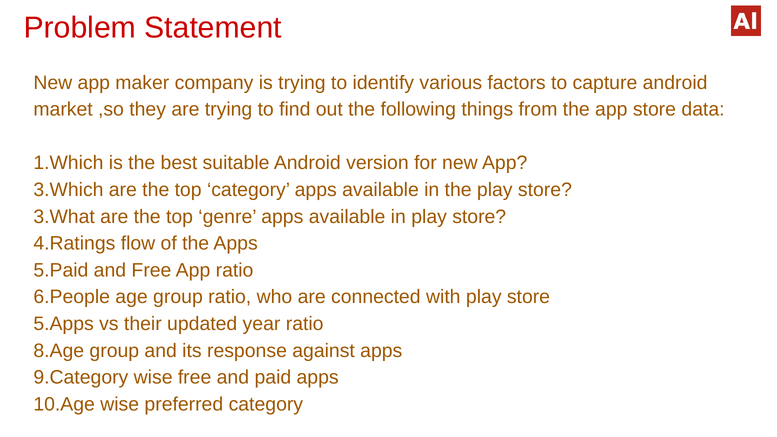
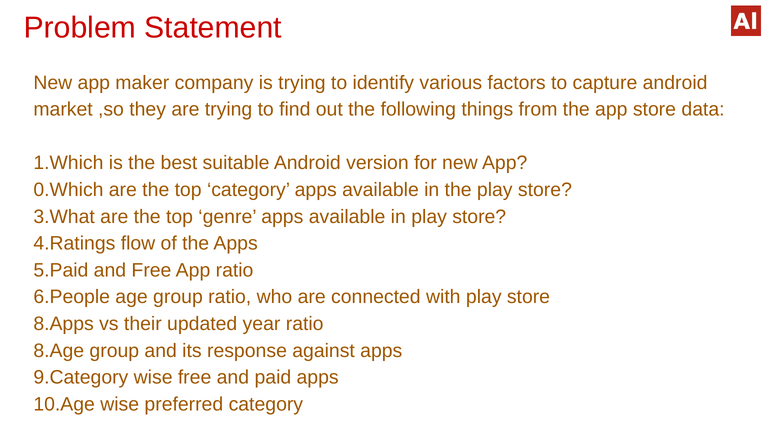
3.Which: 3.Which -> 0.Which
5.Apps: 5.Apps -> 8.Apps
